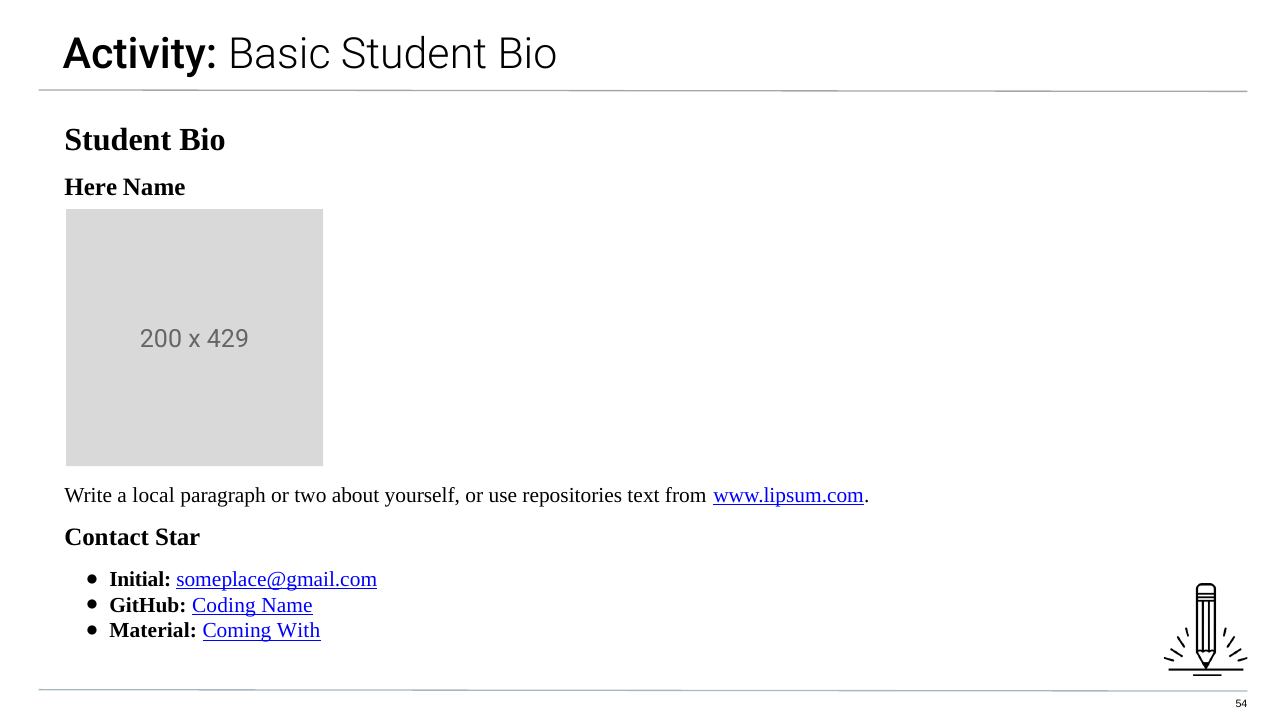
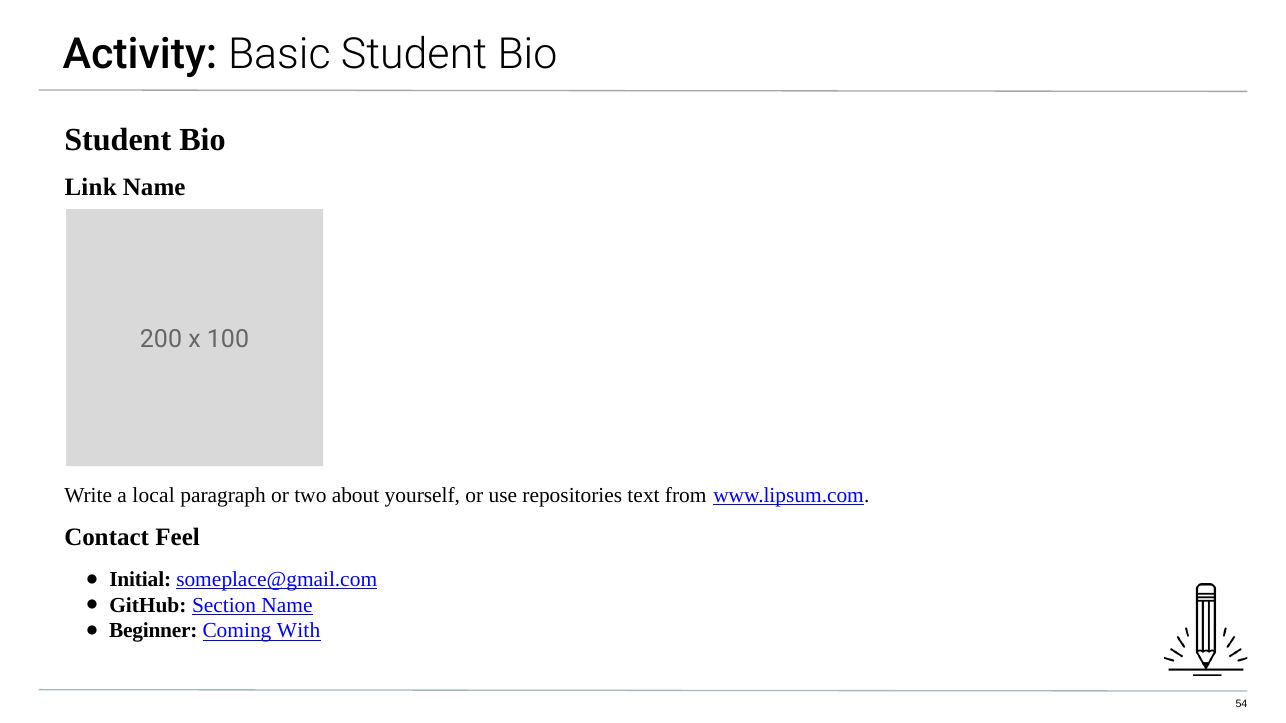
Here: Here -> Link
429: 429 -> 100
Star: Star -> Feel
GitHub Coding: Coding -> Section
Material: Material -> Beginner
